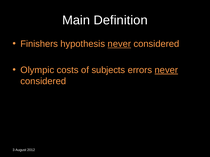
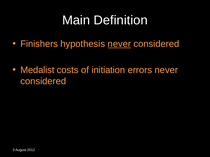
Olympic: Olympic -> Medalist
subjects: subjects -> initiation
never at (166, 70) underline: present -> none
